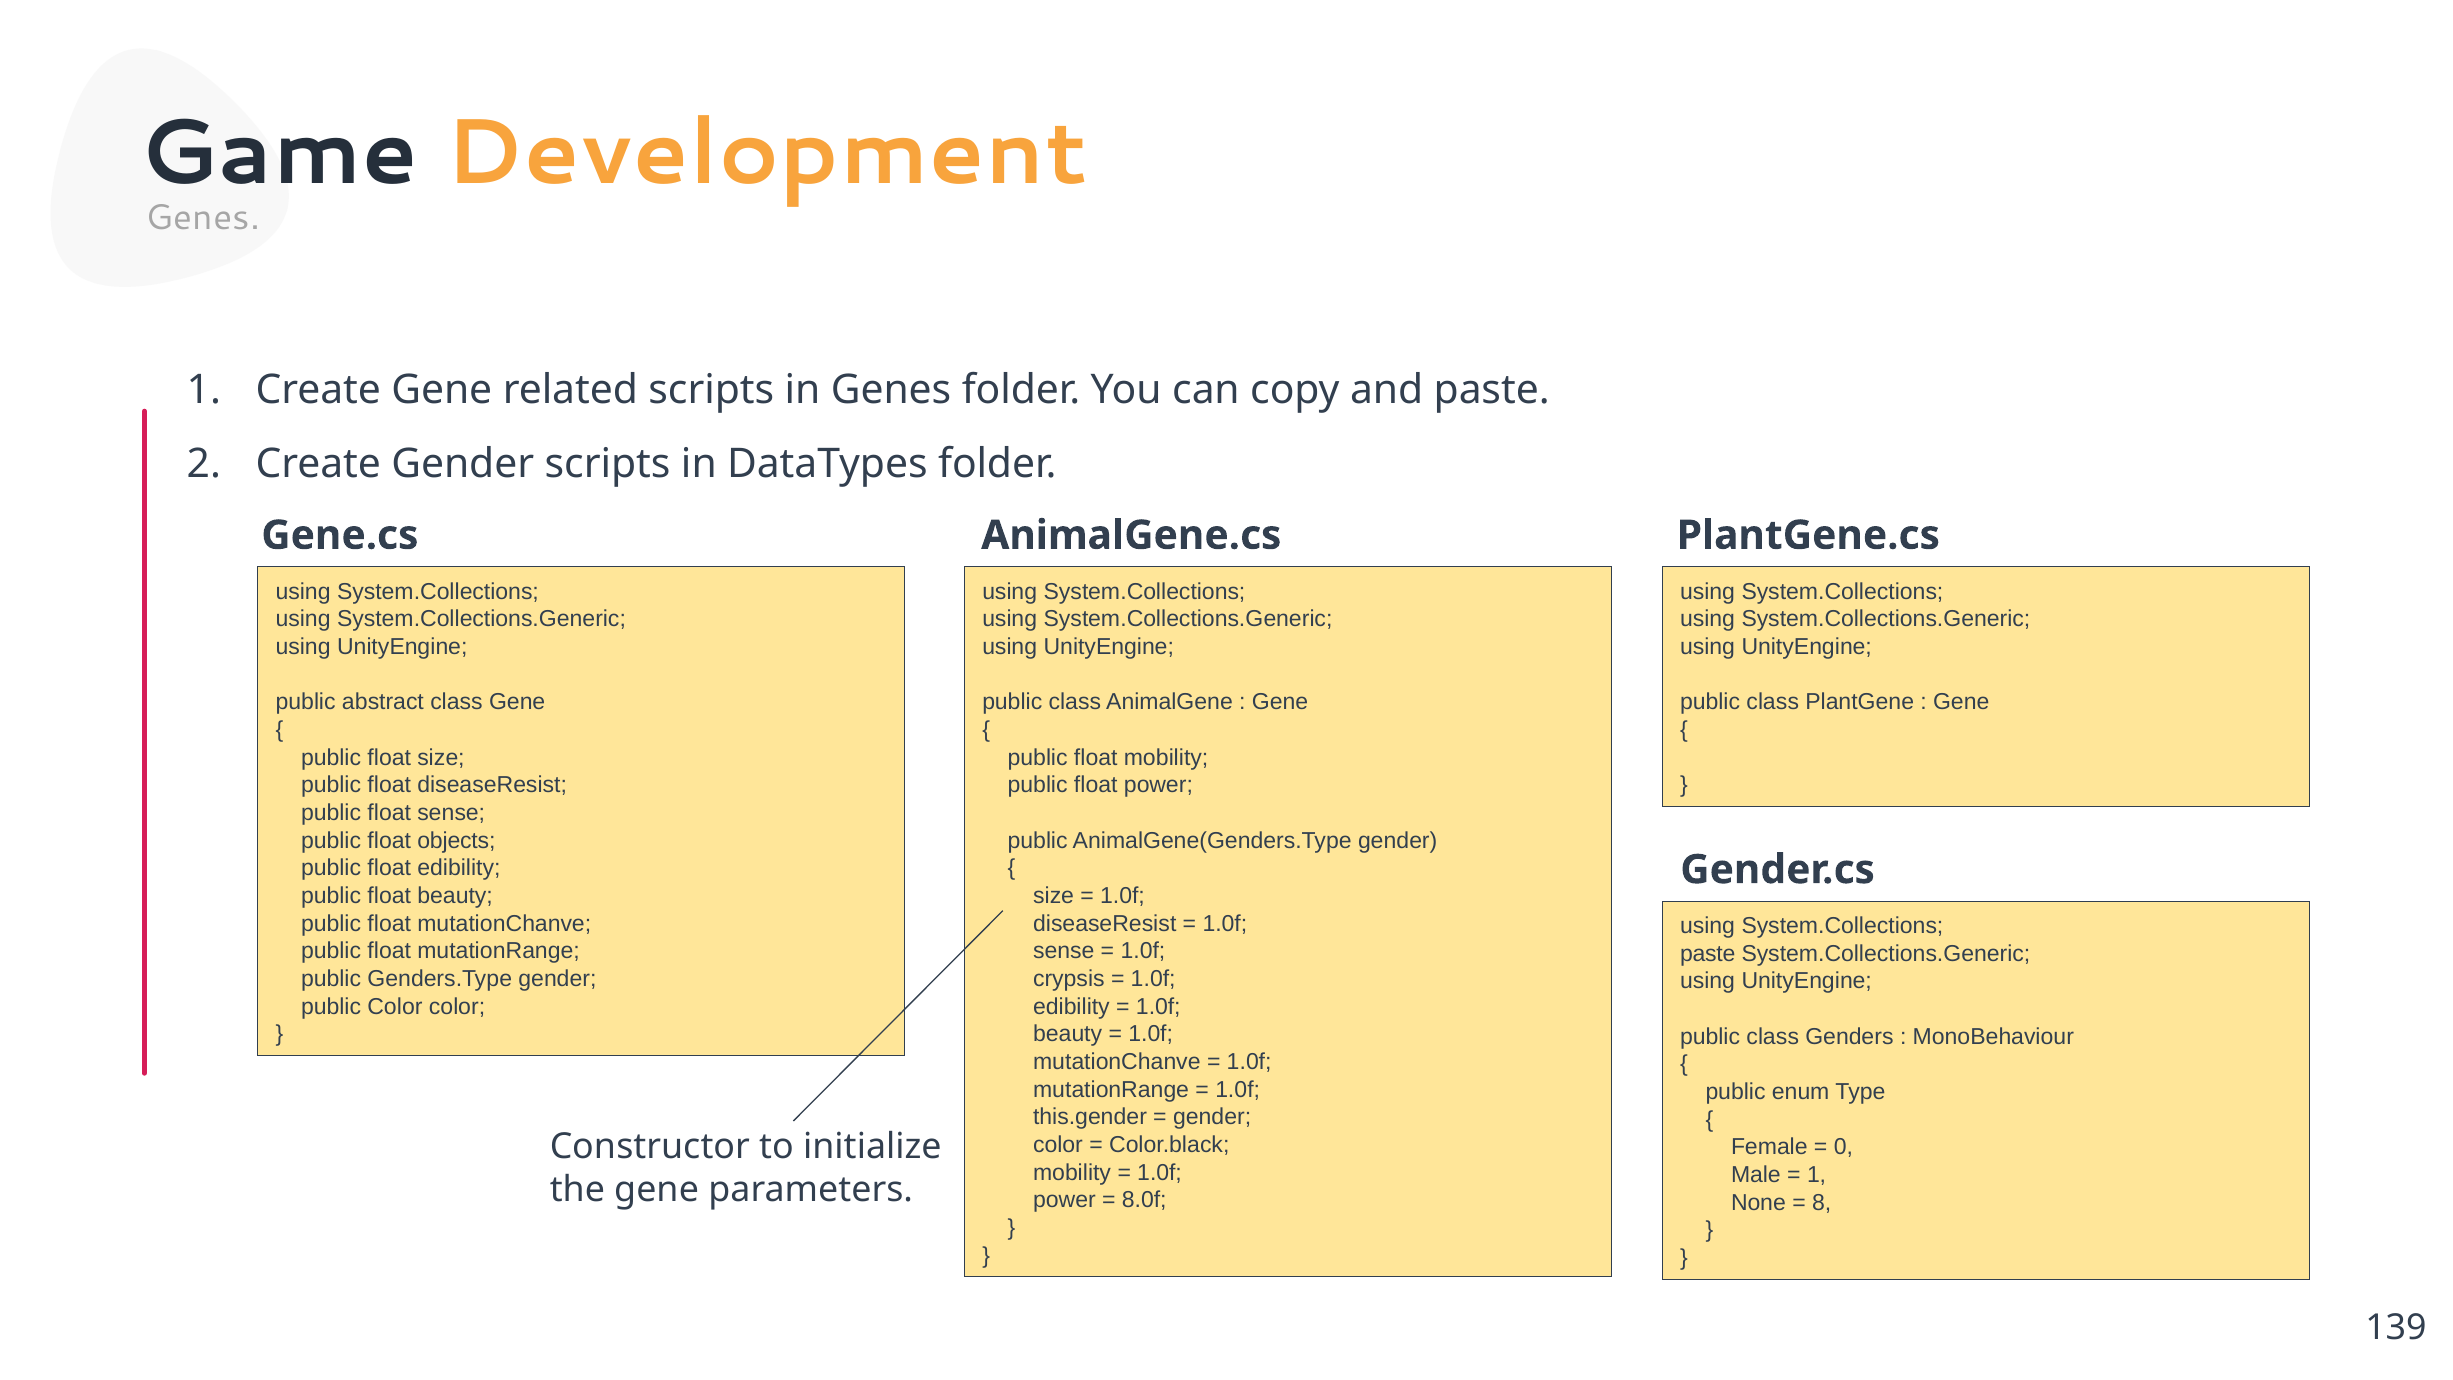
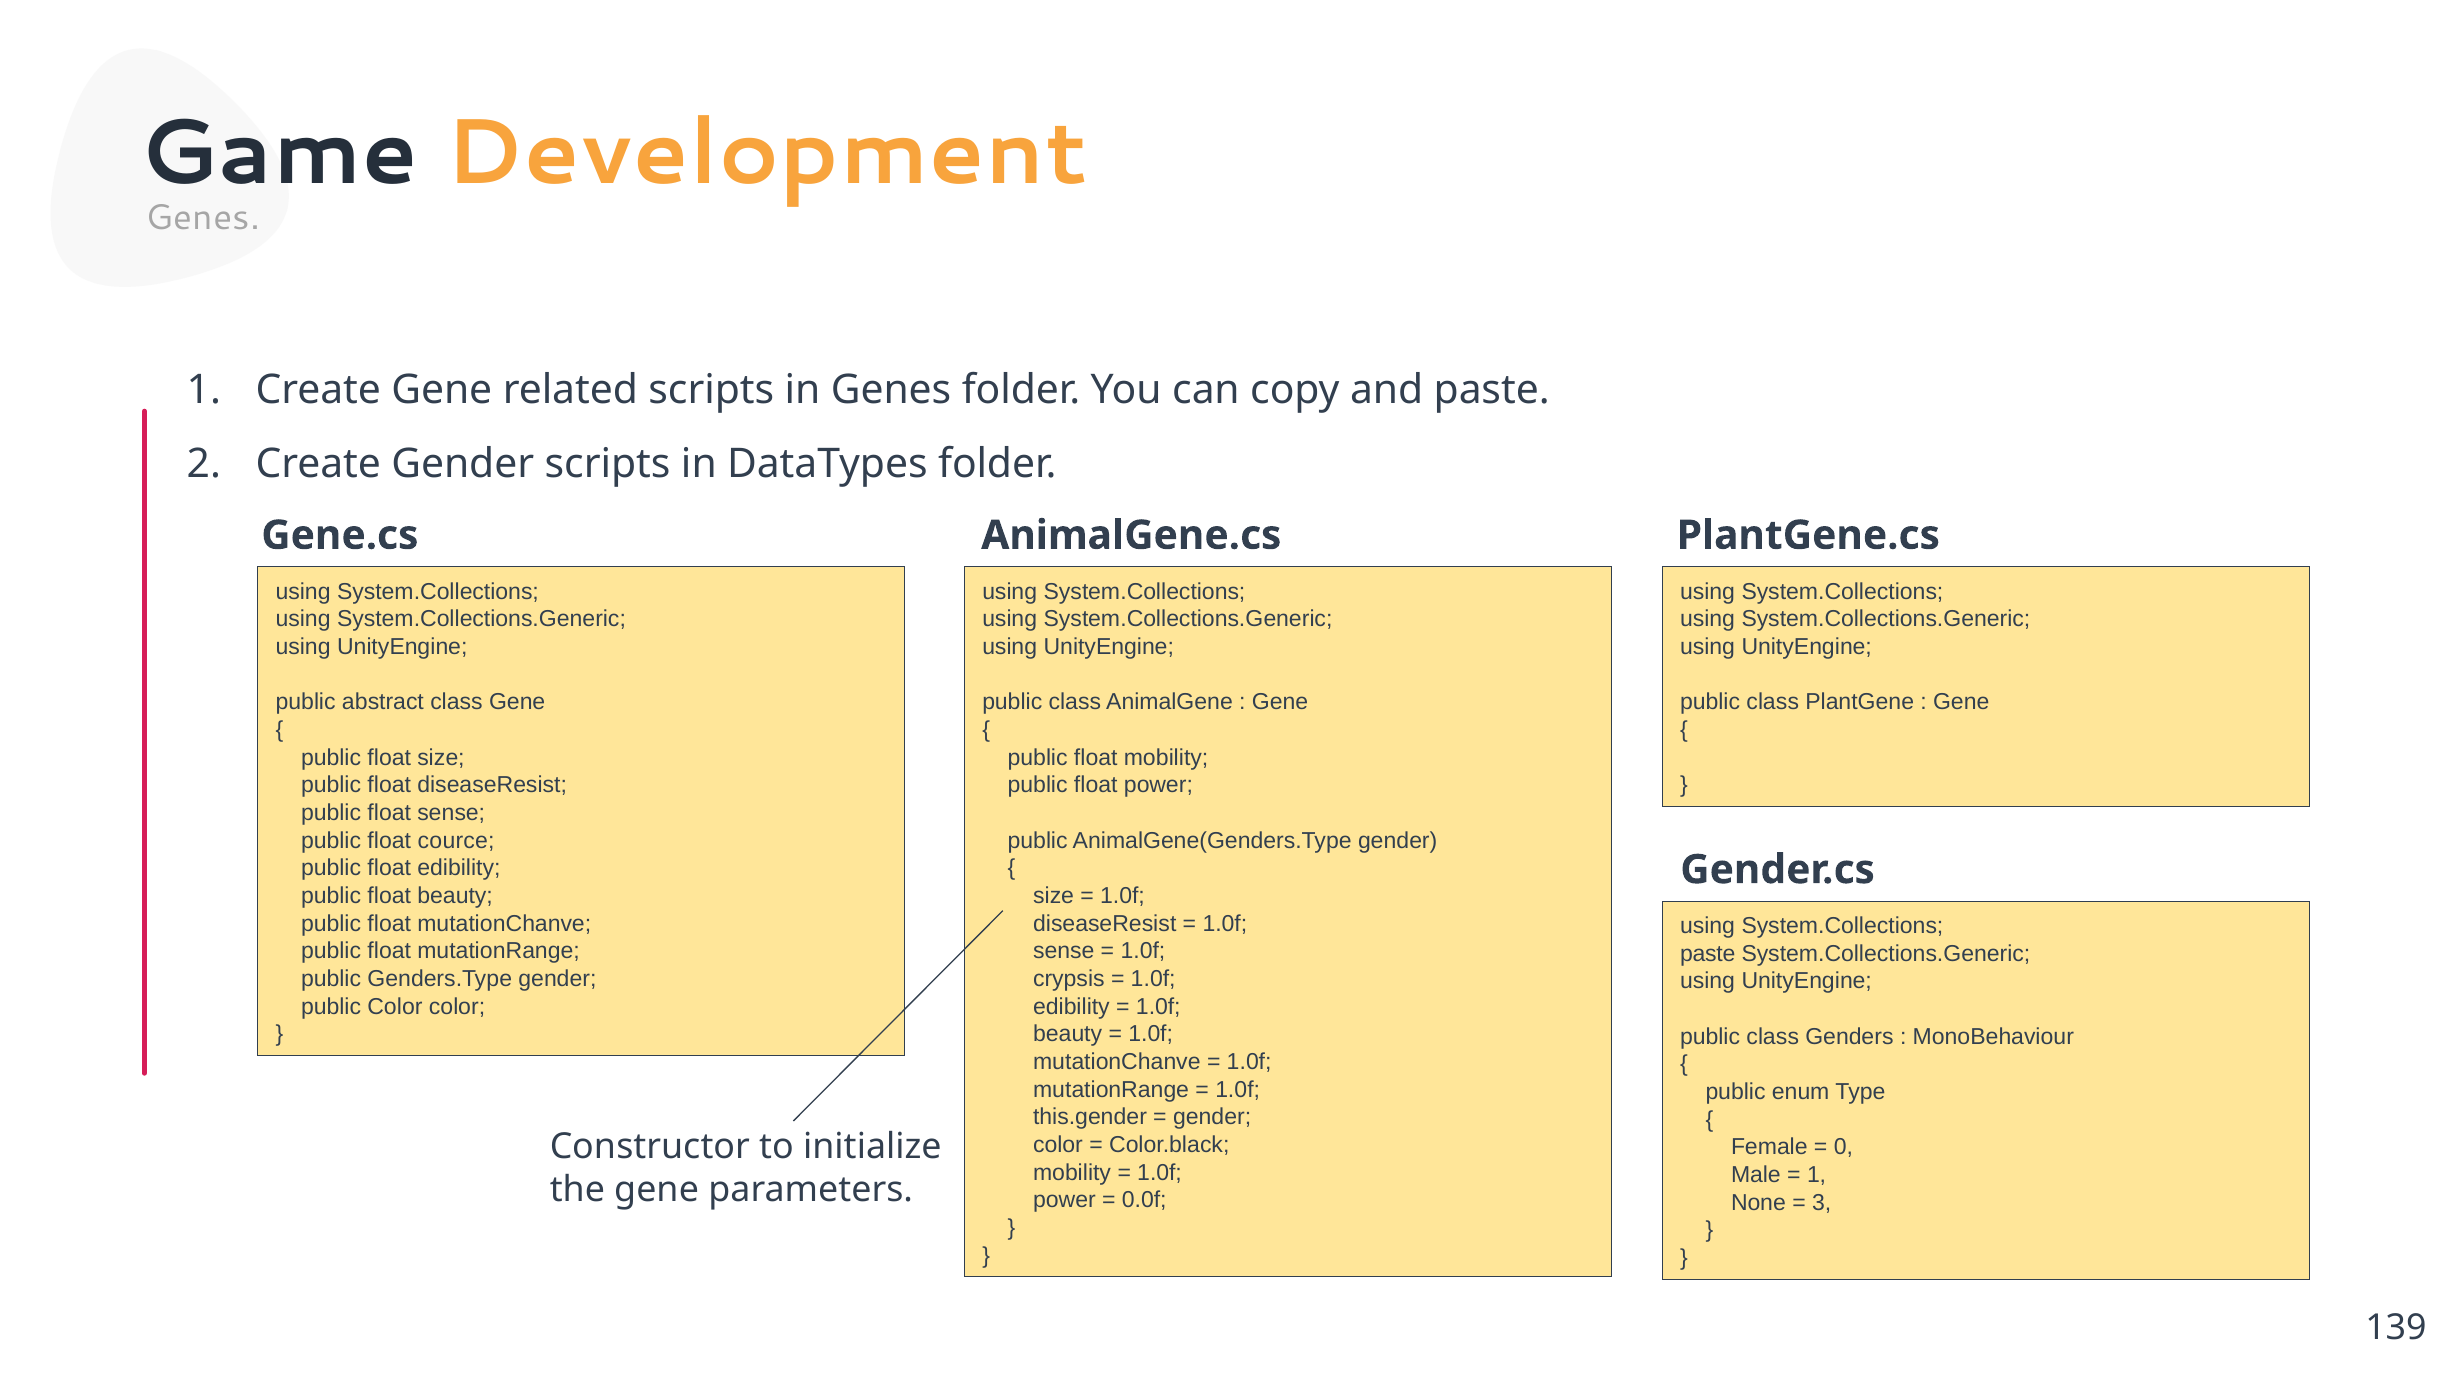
objects: objects -> cource
8.0f: 8.0f -> 0.0f
8: 8 -> 3
